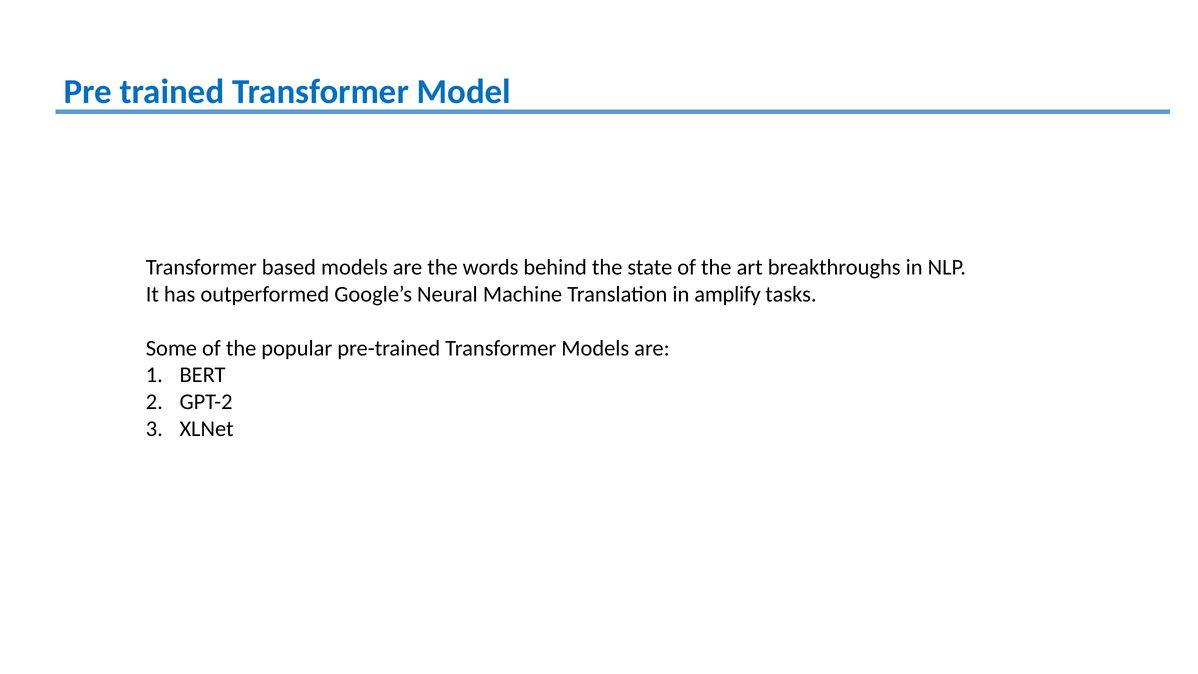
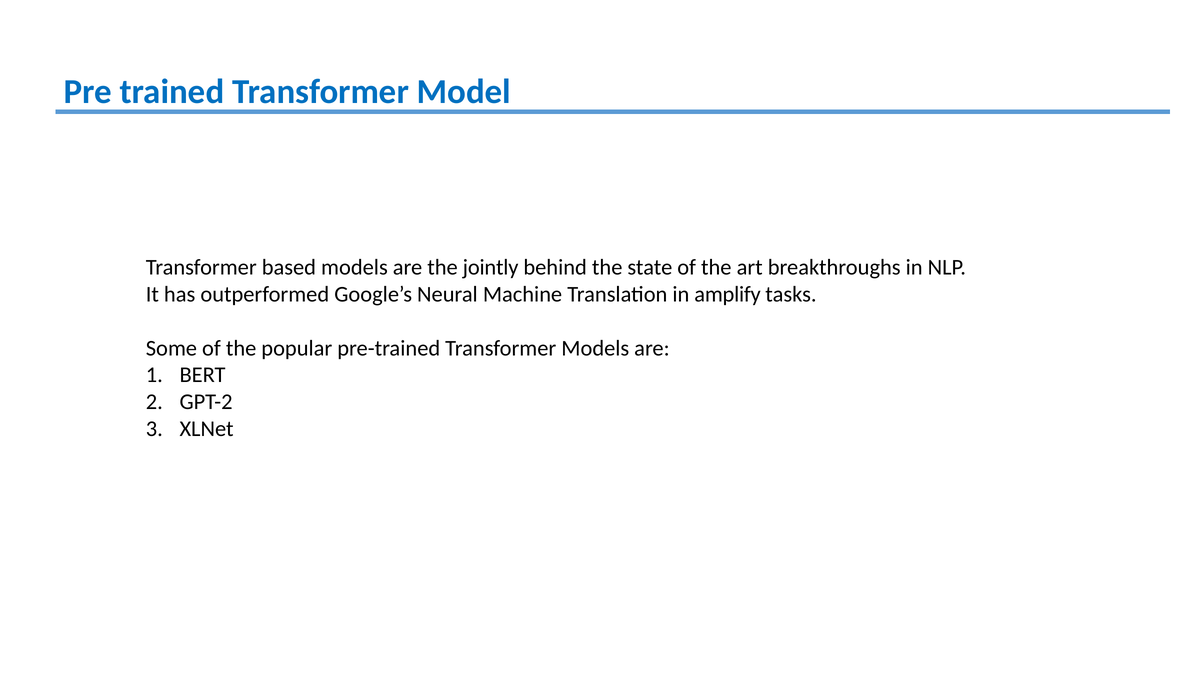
words: words -> jointly
